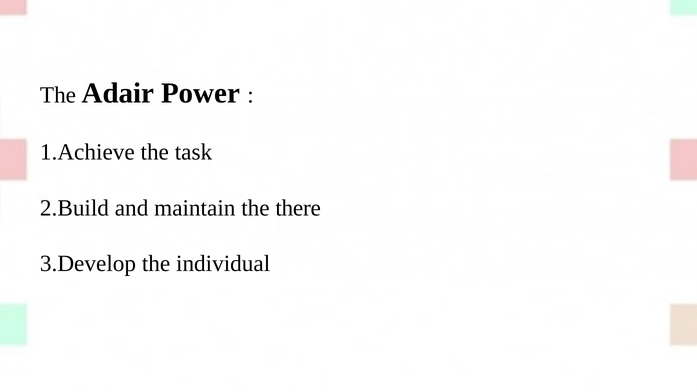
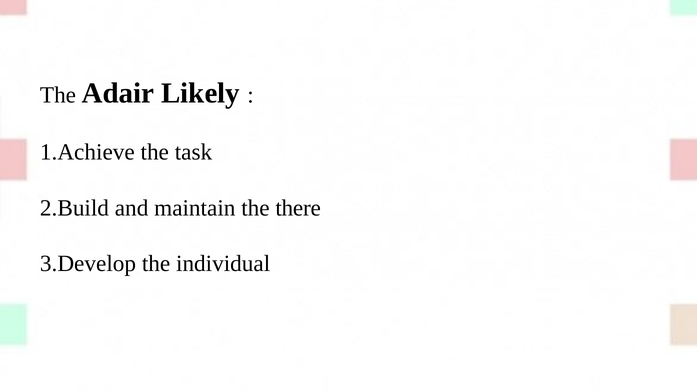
Power: Power -> Likely
